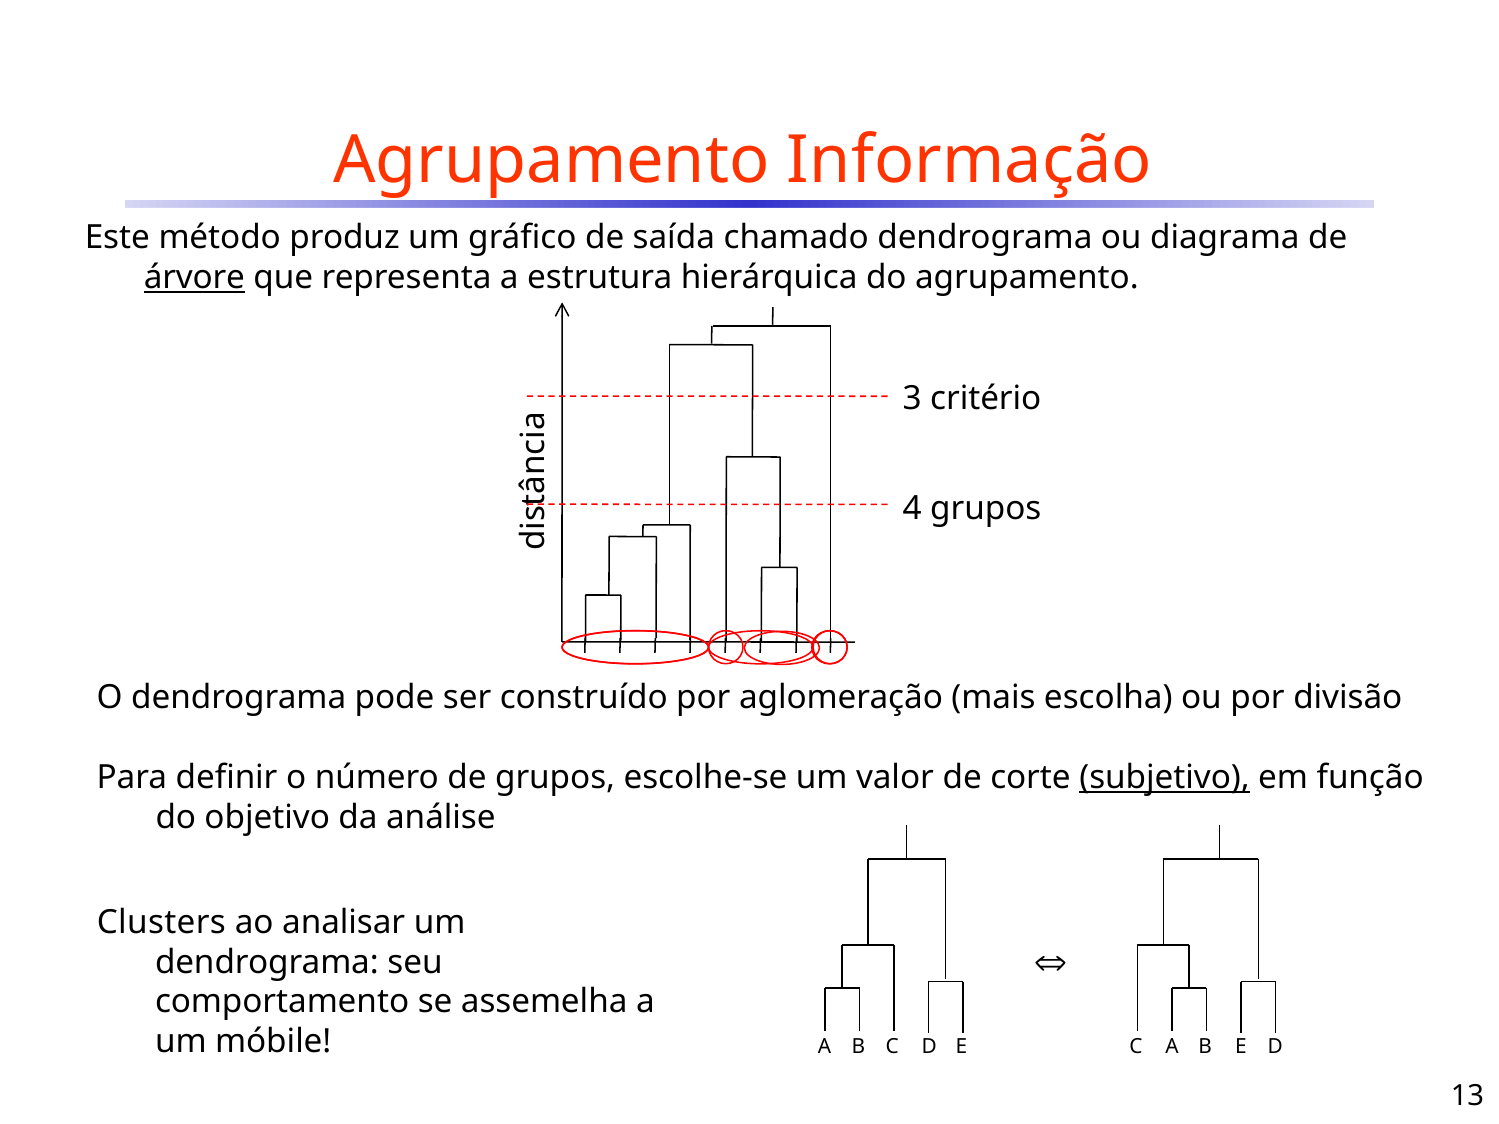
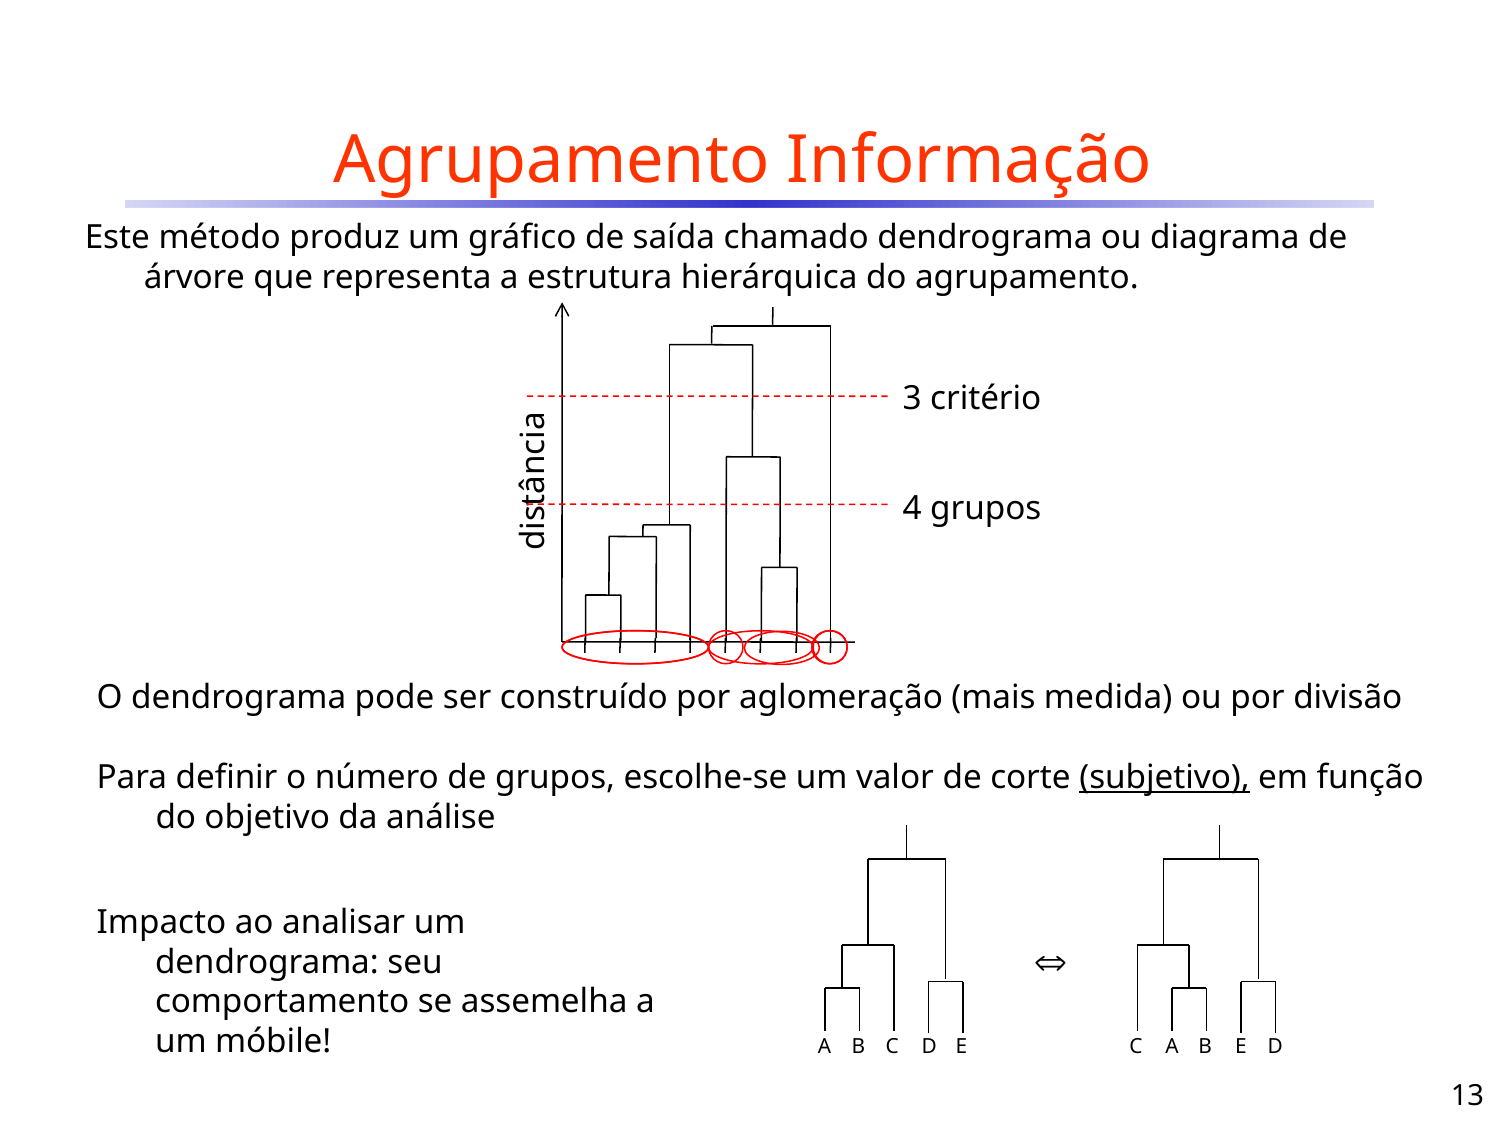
árvore underline: present -> none
escolha: escolha -> medida
Clusters: Clusters -> Impacto
